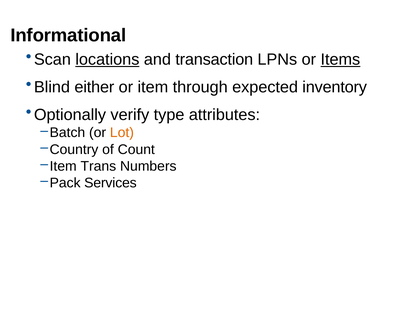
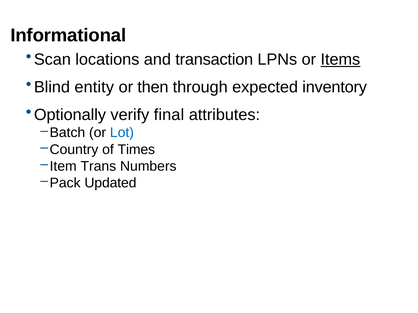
locations underline: present -> none
either: either -> entity
or item: item -> then
type: type -> final
Lot colour: orange -> blue
Count: Count -> Times
Services: Services -> Updated
